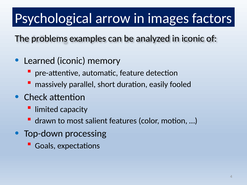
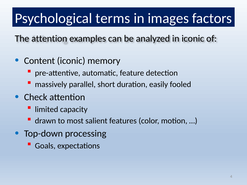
arrow: arrow -> terms
The problems: problems -> attention
Learned: Learned -> Content
